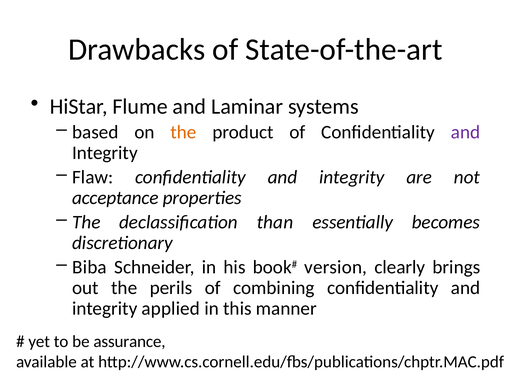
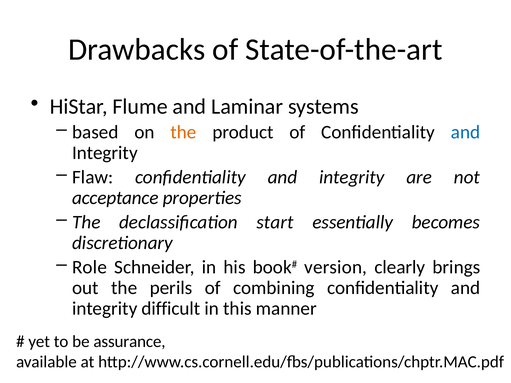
and at (466, 132) colour: purple -> blue
than: than -> start
Biba: Biba -> Role
applied: applied -> difficult
